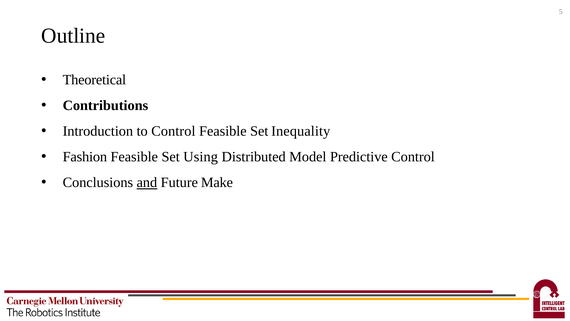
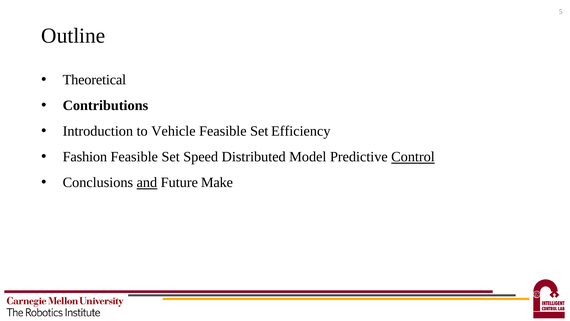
to Control: Control -> Vehicle
Inequality: Inequality -> Efficiency
Using: Using -> Speed
Control at (413, 157) underline: none -> present
